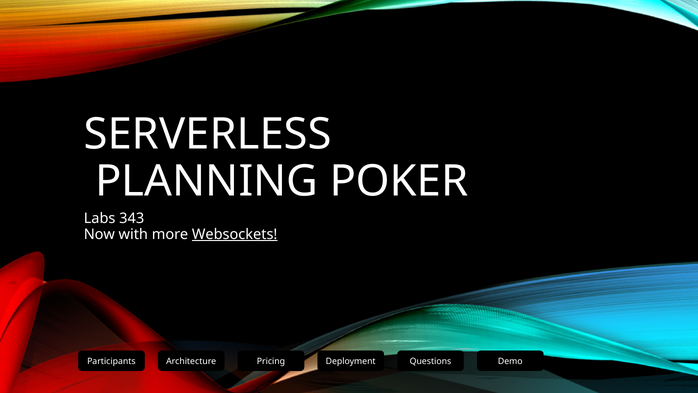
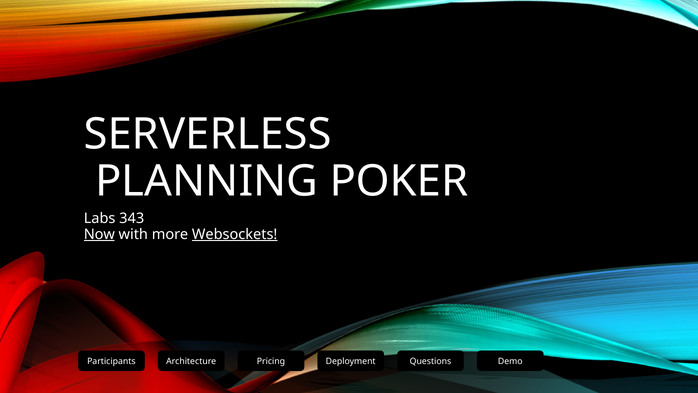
Now underline: none -> present
